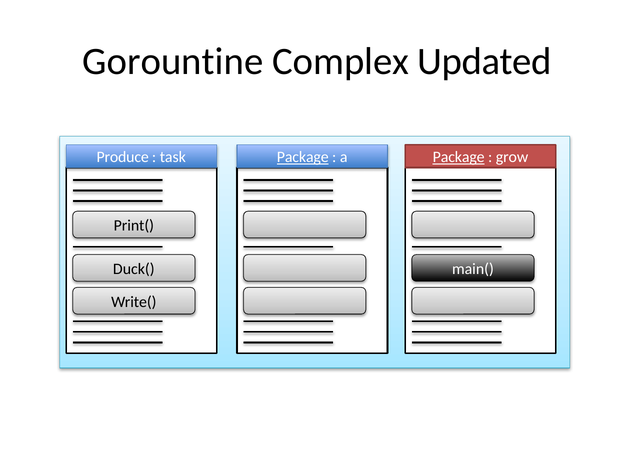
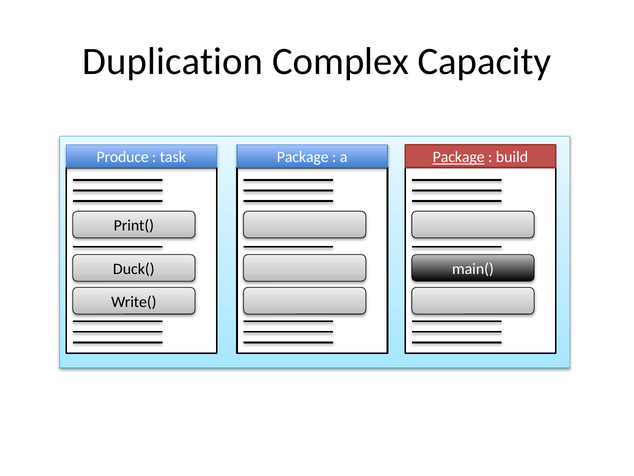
Gorountine: Gorountine -> Duplication
Updated: Updated -> Capacity
Package at (303, 157) underline: present -> none
grow: grow -> build
